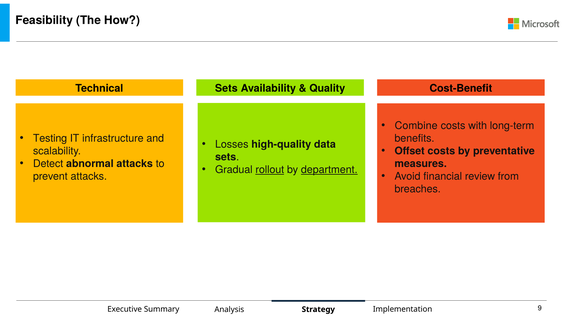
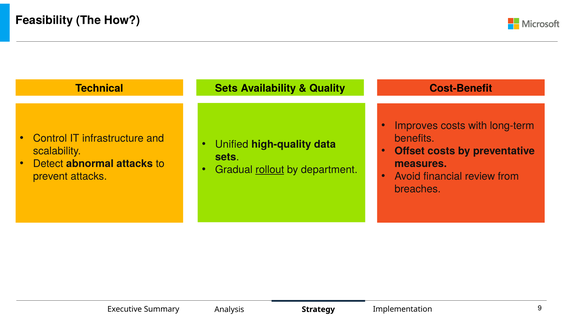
Combine: Combine -> Improves
Testing: Testing -> Control
Losses: Losses -> Unified
department underline: present -> none
